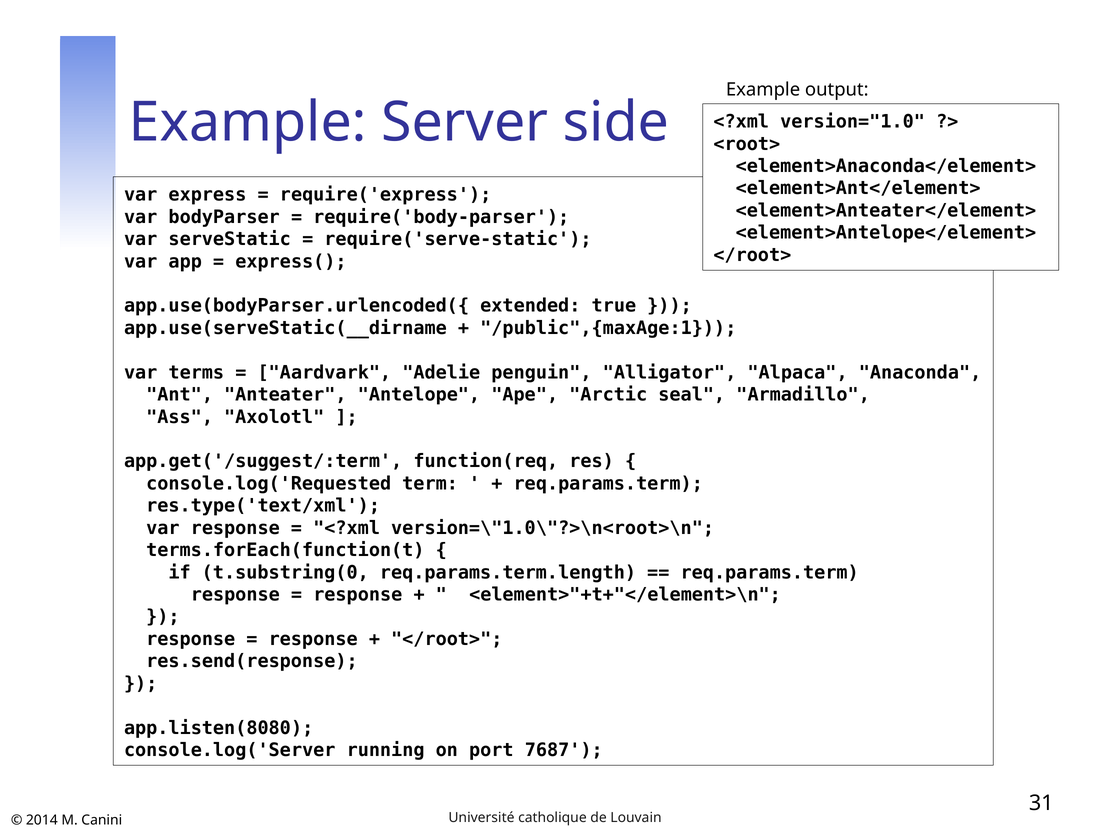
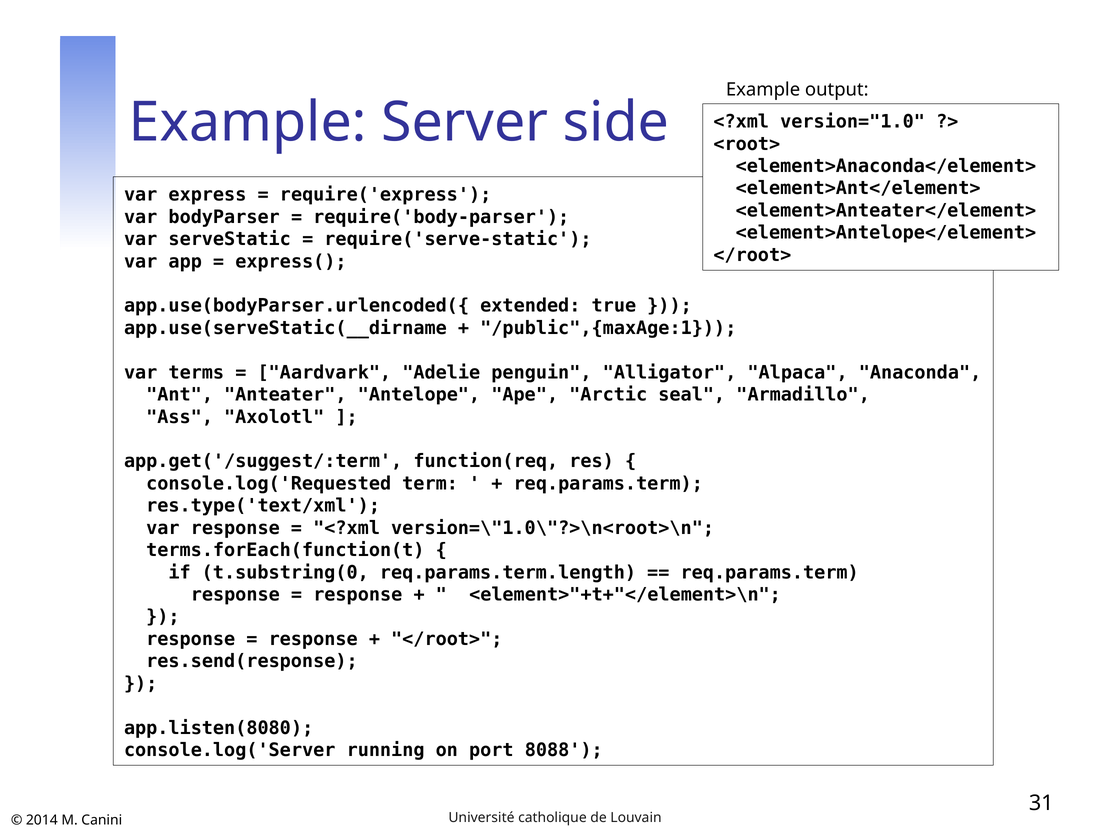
7687: 7687 -> 8088
